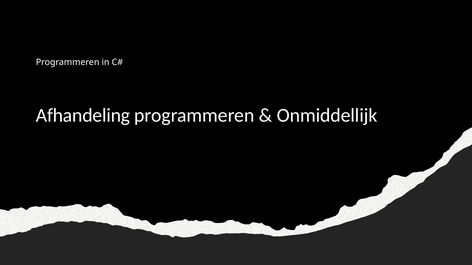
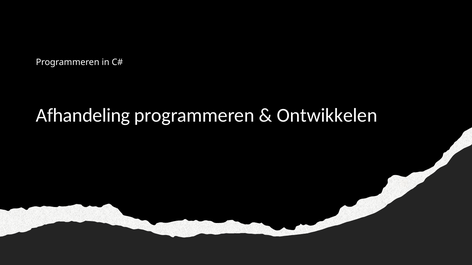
Onmiddellijk: Onmiddellijk -> Ontwikkelen
